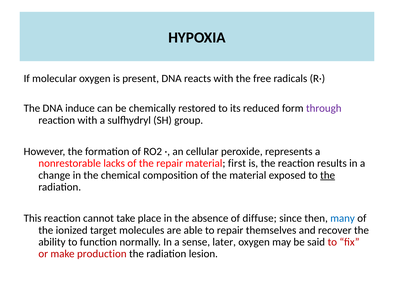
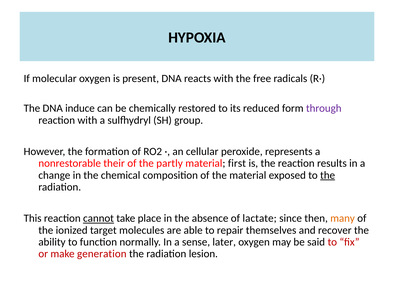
lacks: lacks -> their
the repair: repair -> partly
cannot underline: none -> present
diffuse: diffuse -> lactate
many colour: blue -> orange
production: production -> generation
